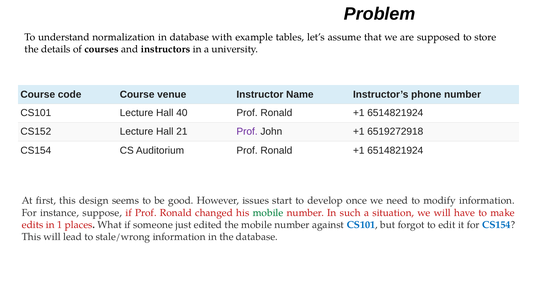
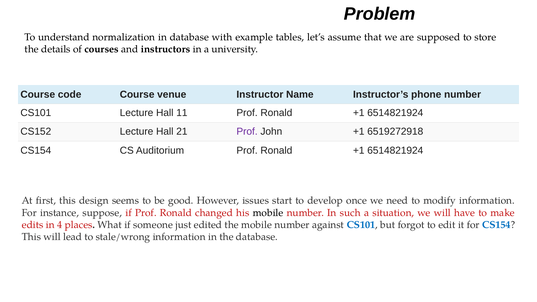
40: 40 -> 11
mobile at (268, 213) colour: green -> black
1: 1 -> 4
